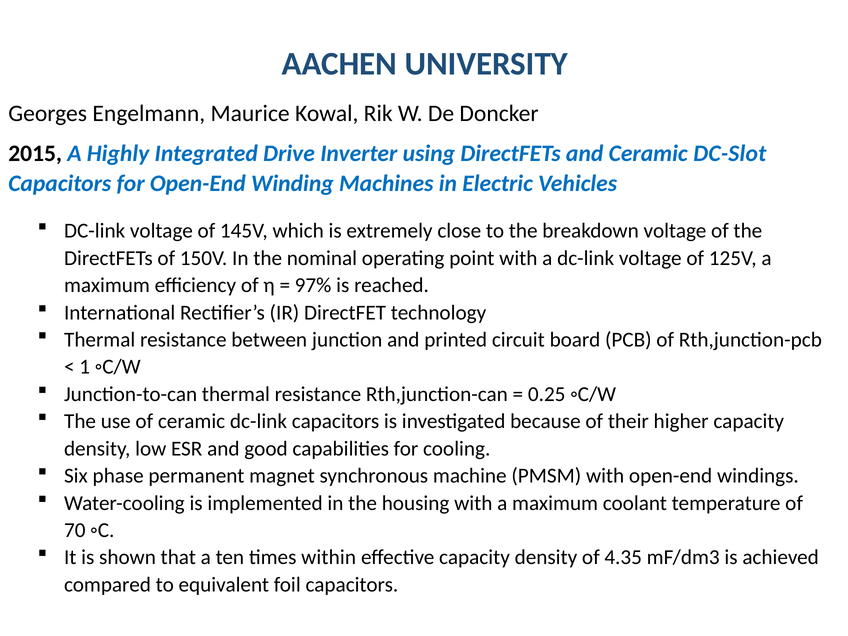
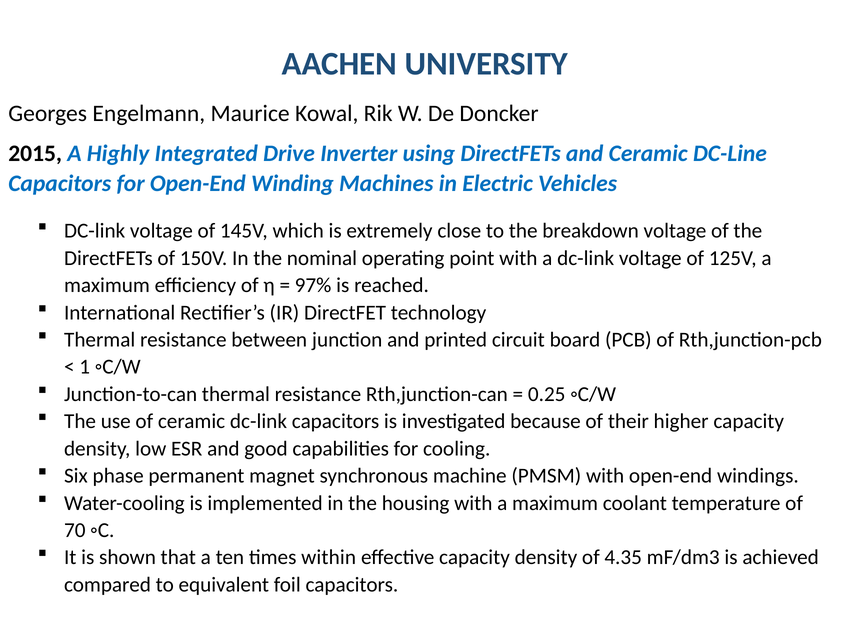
DC-Slot: DC-Slot -> DC-Line
